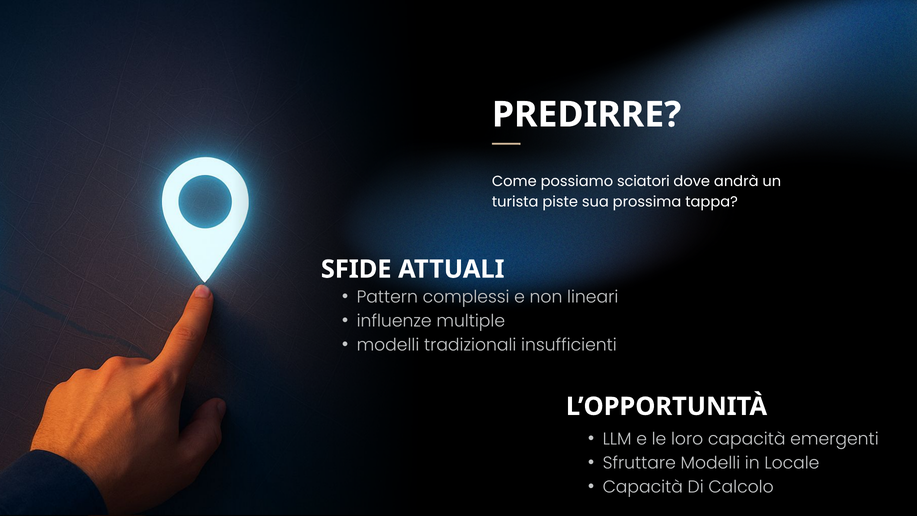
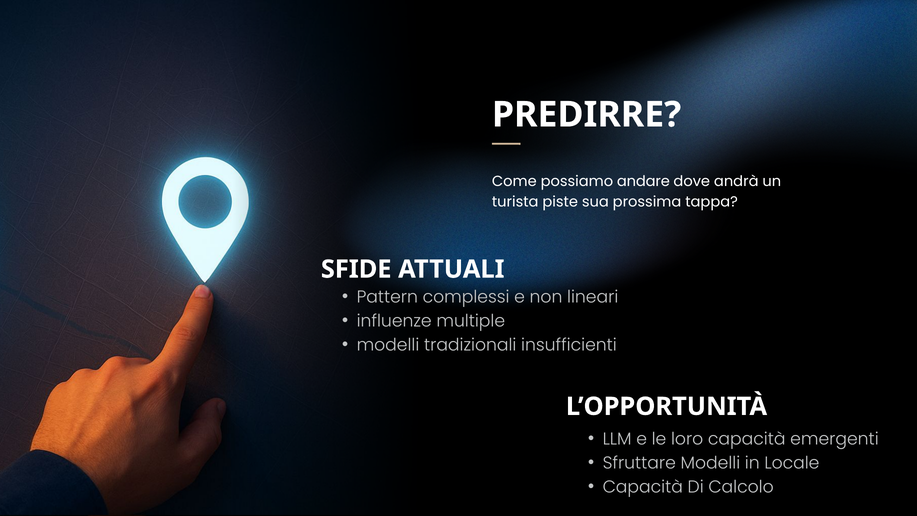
sciatori: sciatori -> andare
